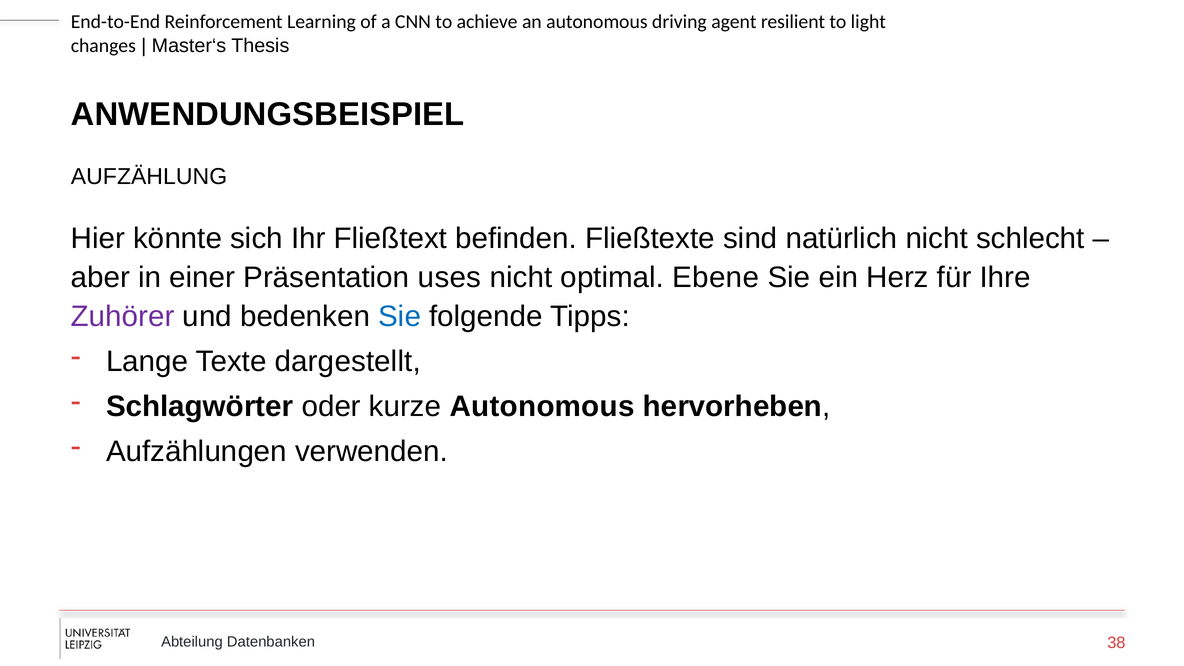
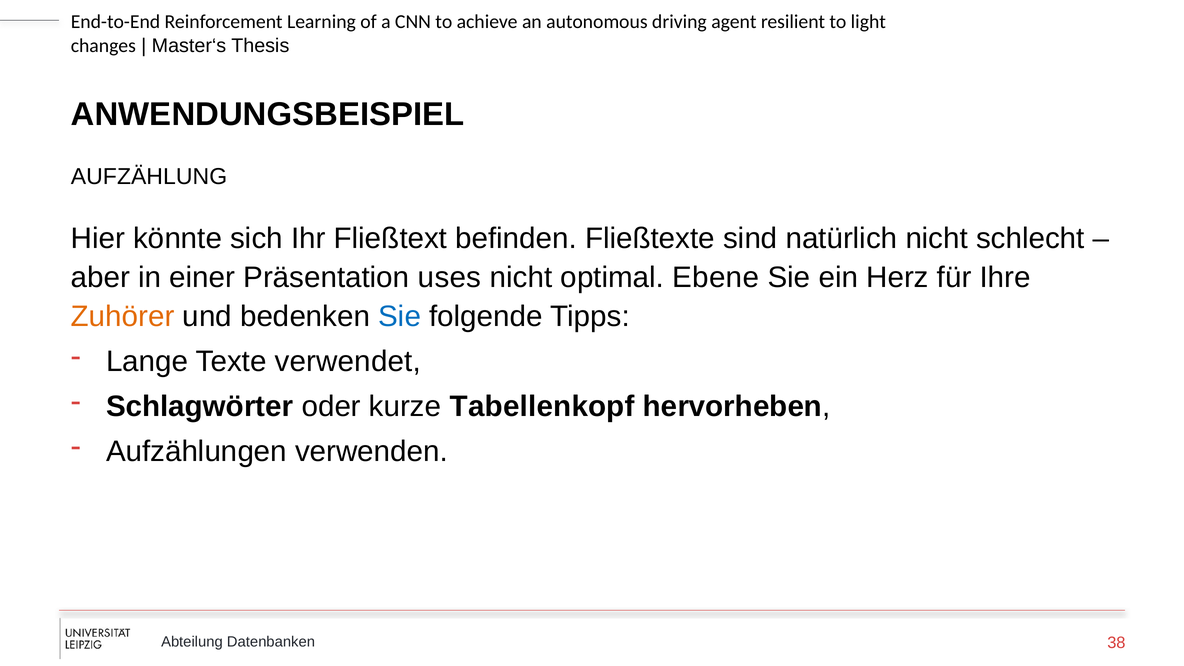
Zuhörer colour: purple -> orange
dargestellt: dargestellt -> verwendet
kurze Autonomous: Autonomous -> Tabellenkopf
